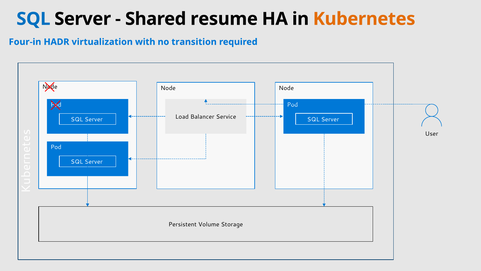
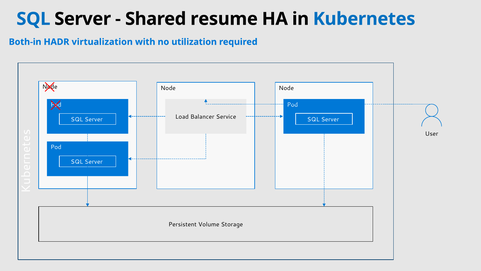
Kubernetes colour: orange -> blue
Four-in: Four-in -> Both-in
transition: transition -> utilization
